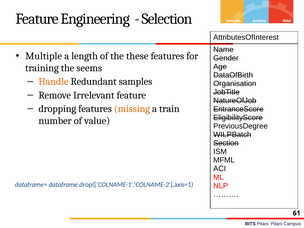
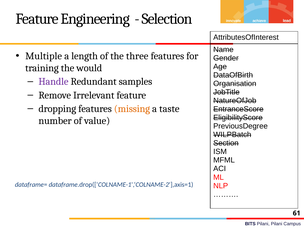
these: these -> three
seems: seems -> would
Handle colour: orange -> purple
train: train -> taste
